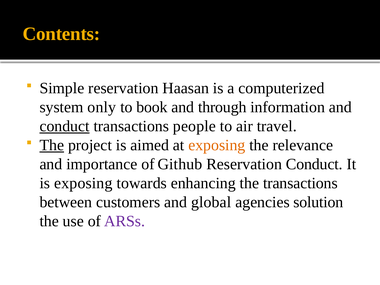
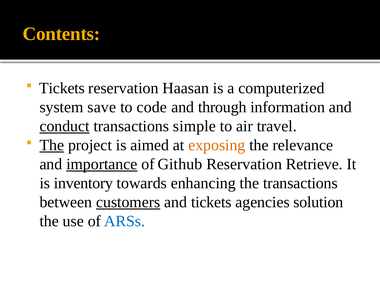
Simple at (62, 88): Simple -> Tickets
only: only -> save
book: book -> code
people: people -> simple
importance underline: none -> present
Reservation Conduct: Conduct -> Retrieve
is exposing: exposing -> inventory
customers underline: none -> present
and global: global -> tickets
ARSs colour: purple -> blue
